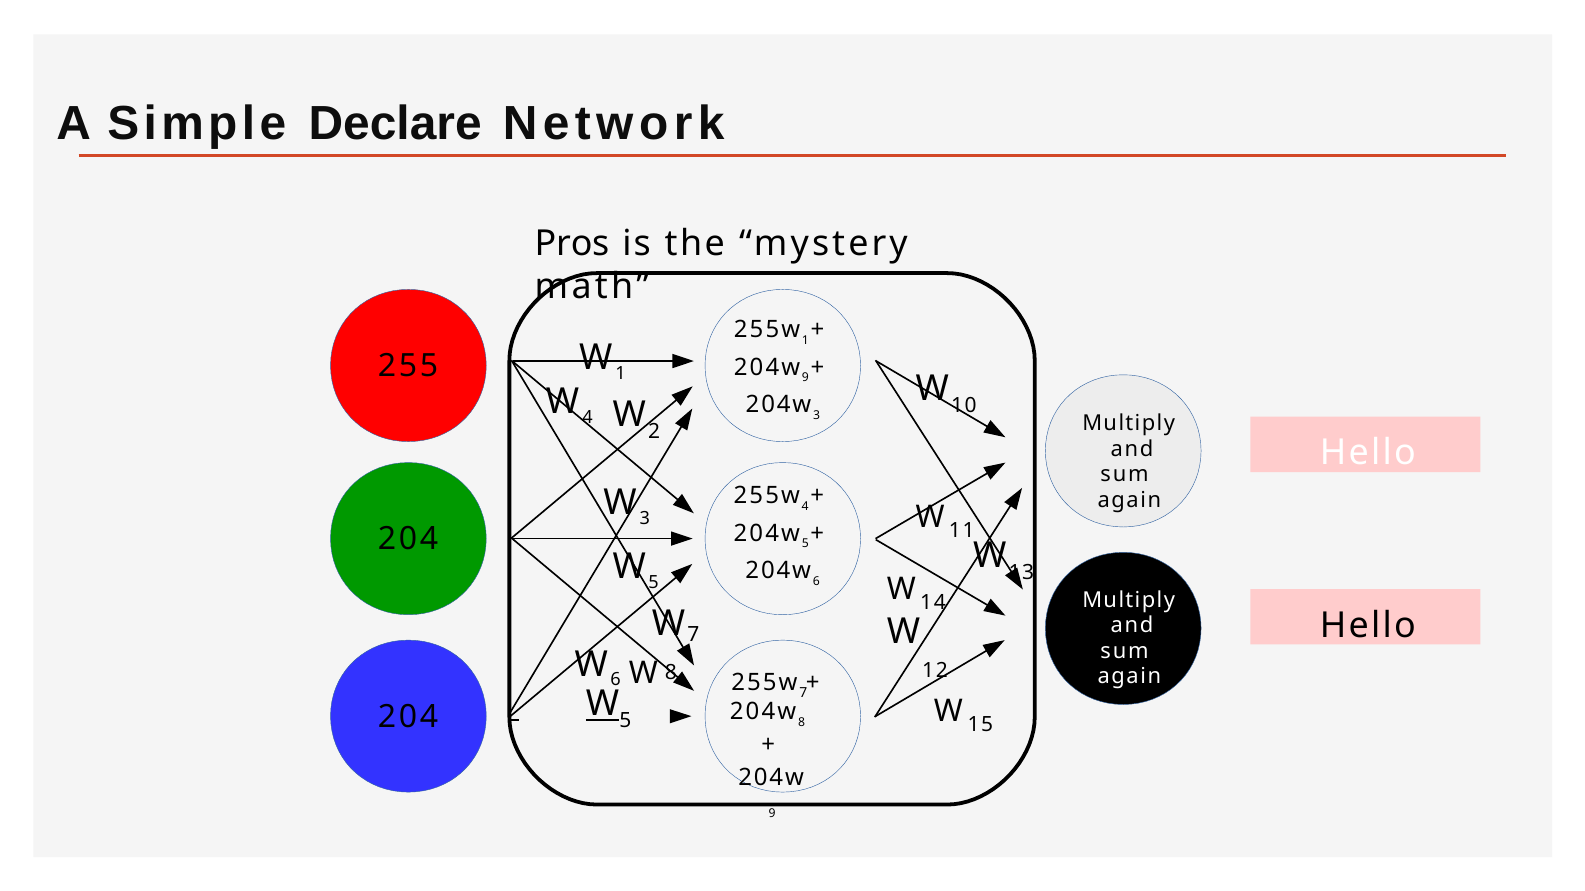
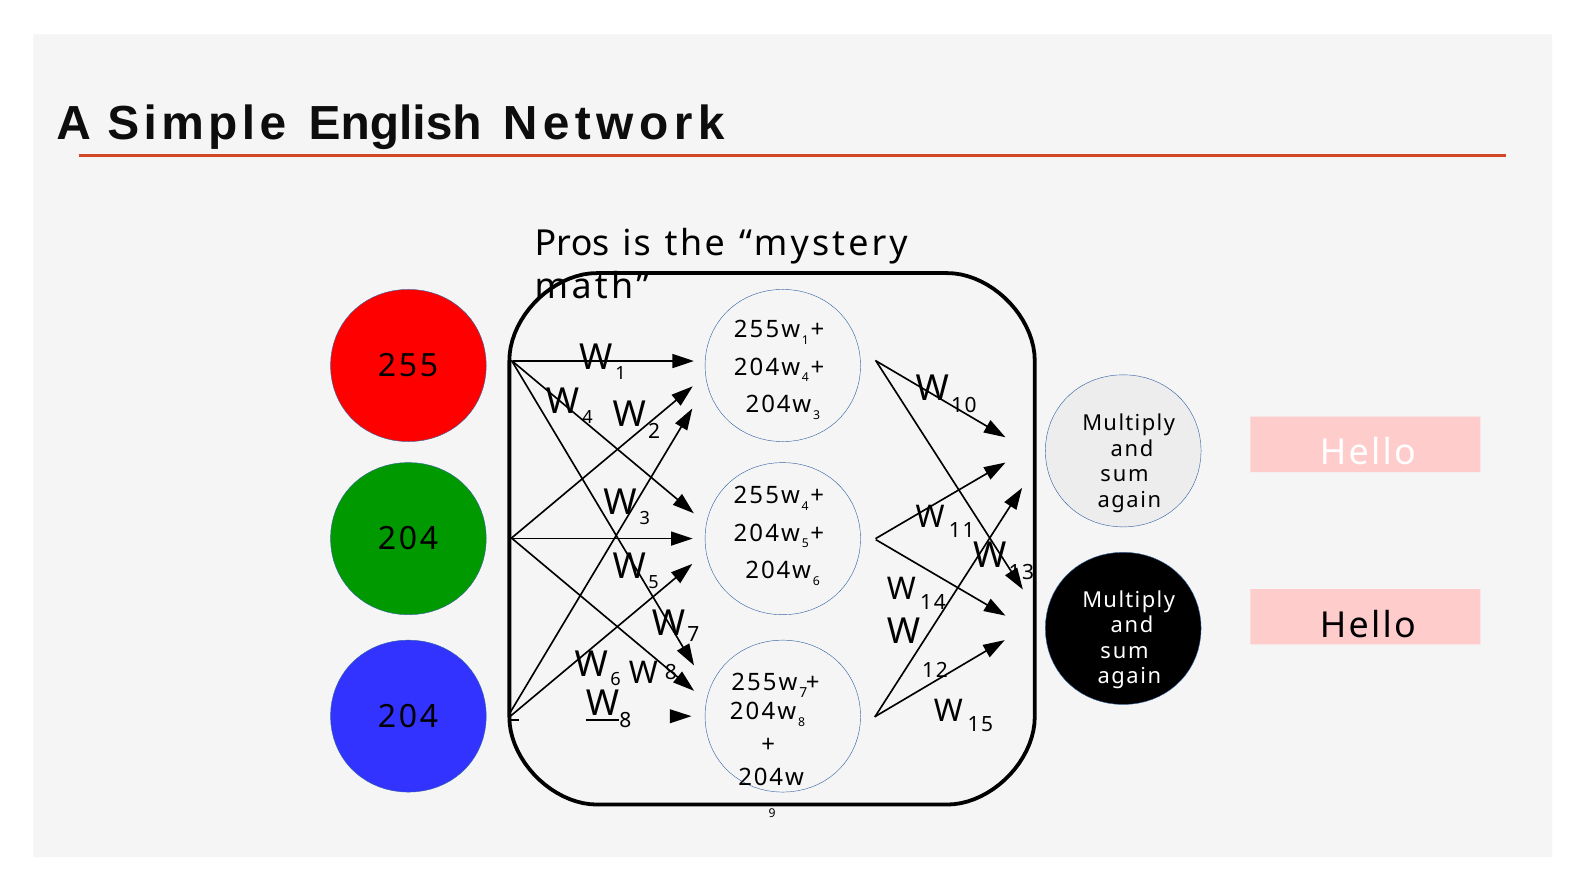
Declare: Declare -> English
9 at (805, 378): 9 -> 4
5 at (625, 721): 5 -> 8
